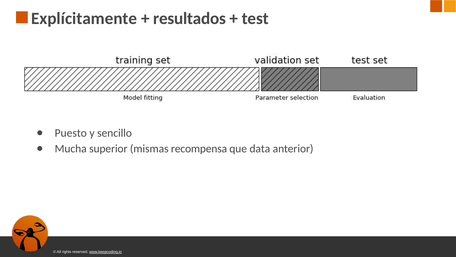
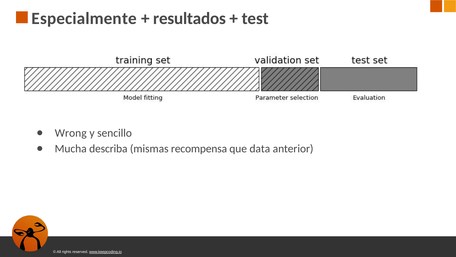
Explícitamente: Explícitamente -> Especialmente
Puesto: Puesto -> Wrong
superior: superior -> describa
